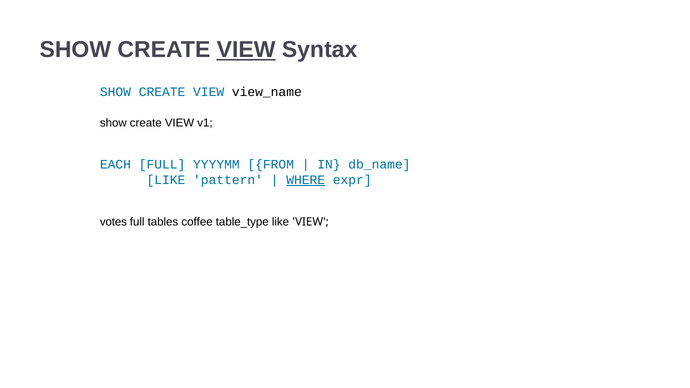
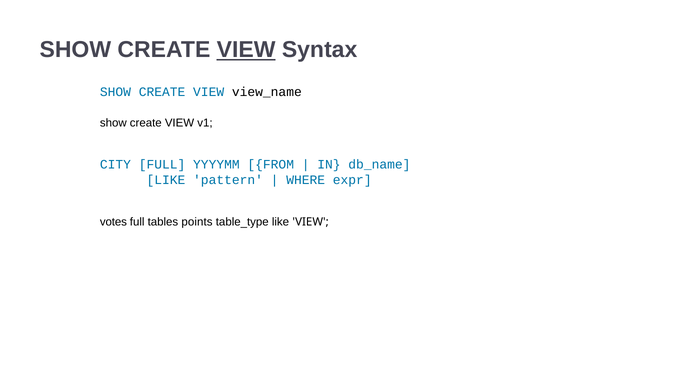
EACH: EACH -> CITY
WHERE underline: present -> none
coffee: coffee -> points
